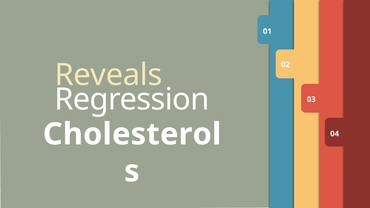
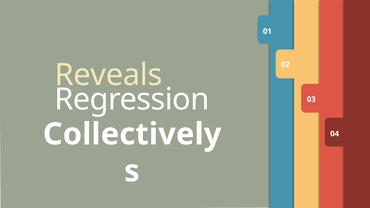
Cholesterol: Cholesterol -> Collectively
